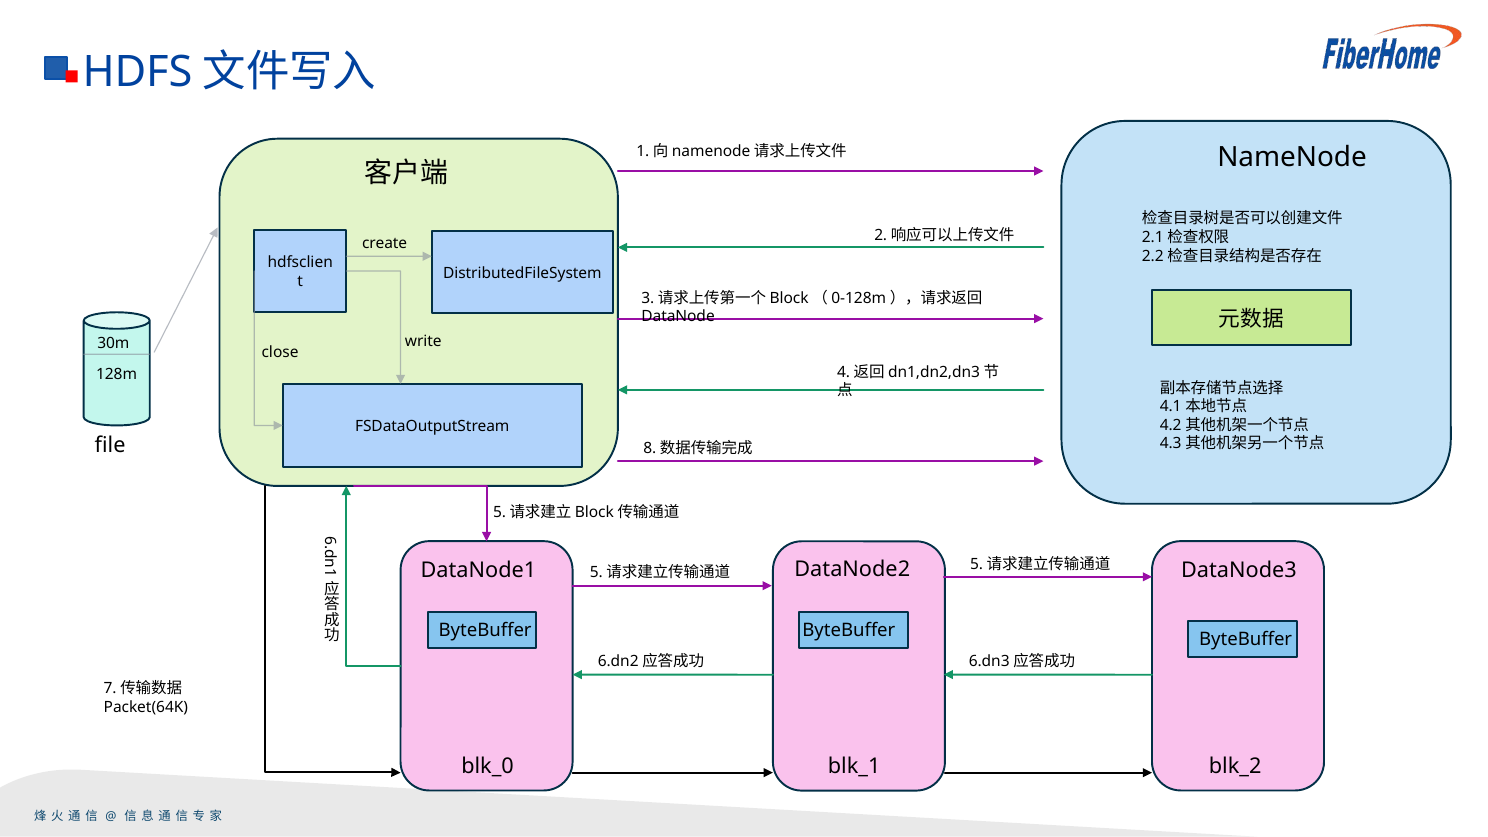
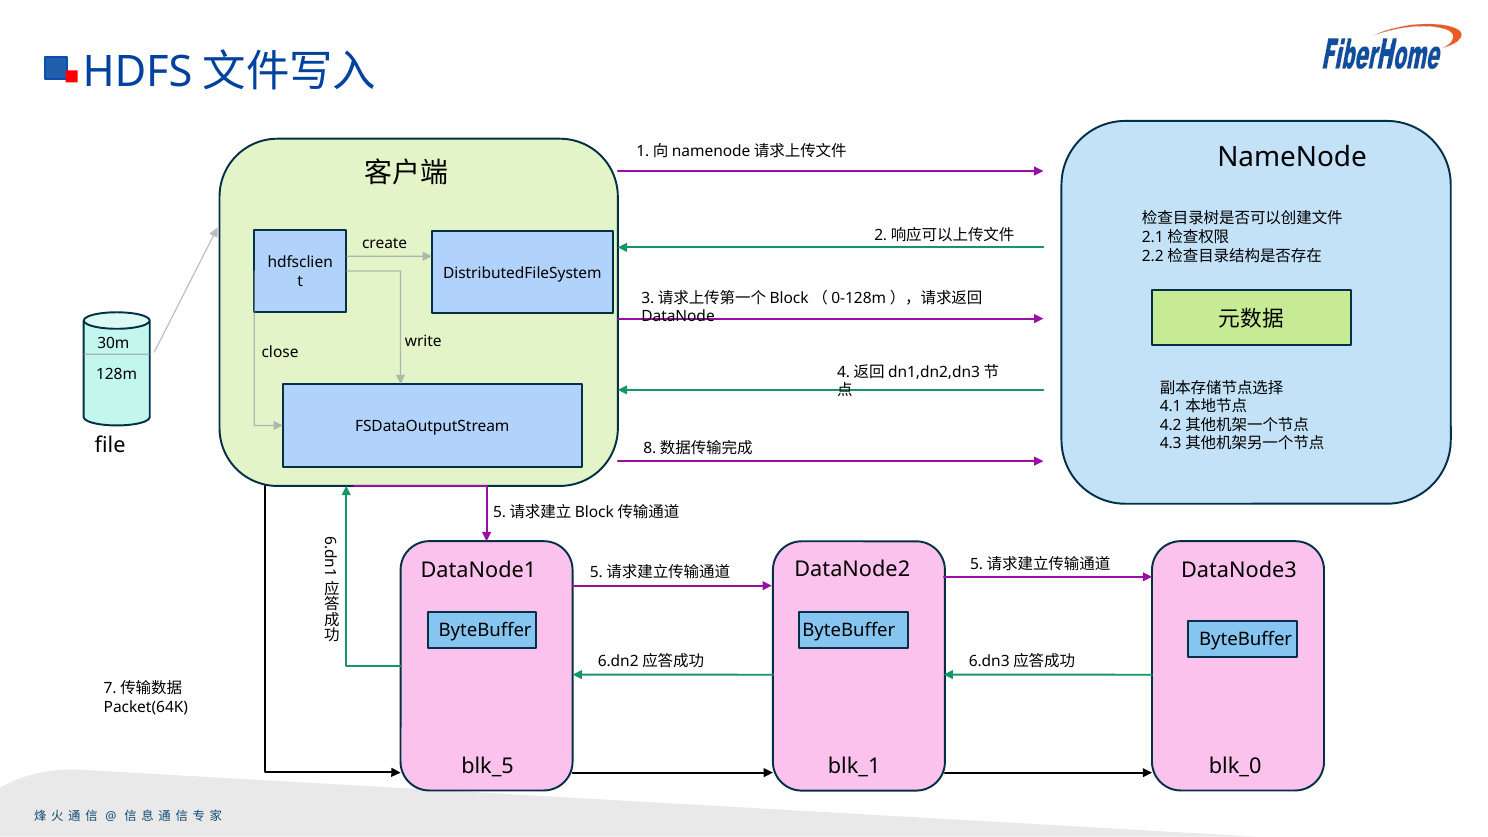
blk_0: blk_0 -> blk_5
blk_2: blk_2 -> blk_0
